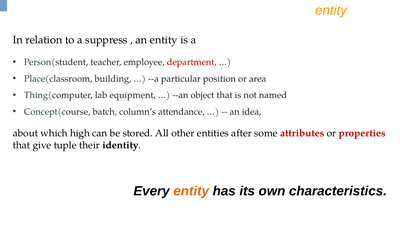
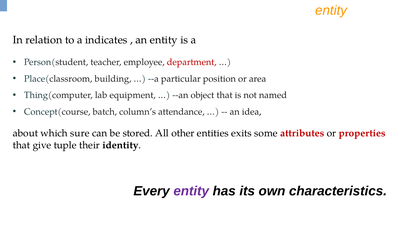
suppress: suppress -> indicates
high: high -> sure
after: after -> exits
entity at (191, 191) colour: orange -> purple
